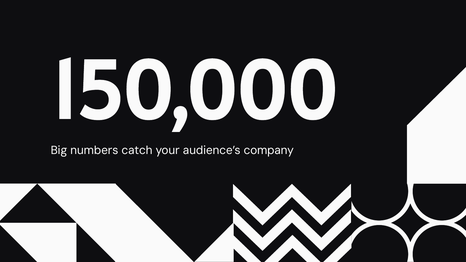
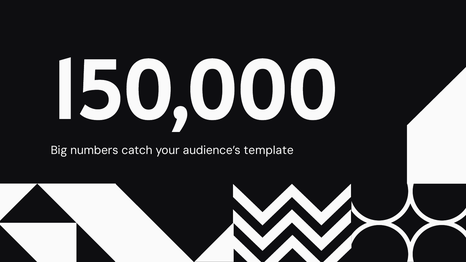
company: company -> template
